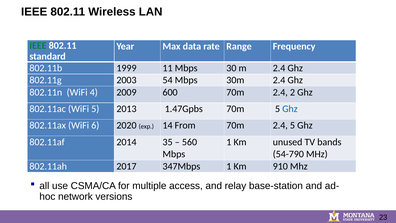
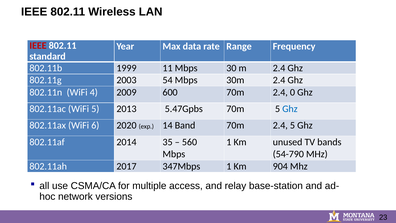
IEEE at (38, 45) colour: green -> red
2: 2 -> 0
1.47Gpbs: 1.47Gpbs -> 5.47Gpbs
From: From -> Band
910: 910 -> 904
